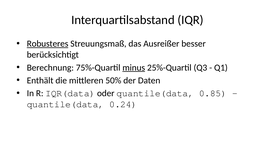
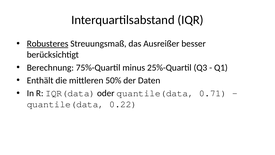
minus underline: present -> none
0.85: 0.85 -> 0.71
0.24: 0.24 -> 0.22
